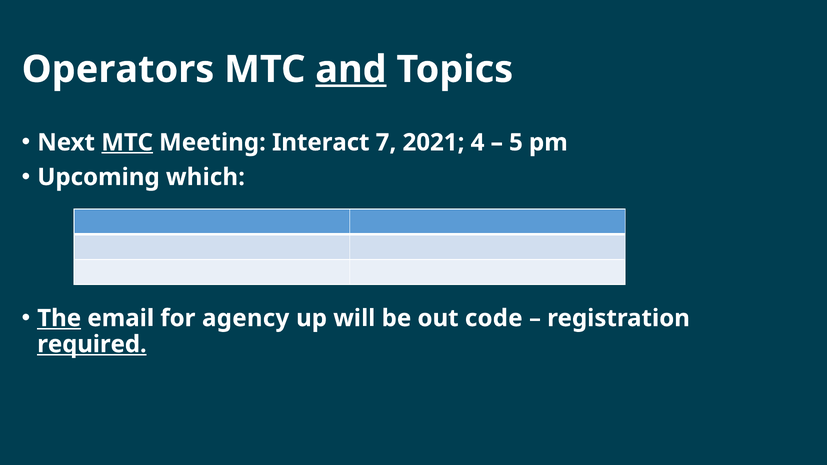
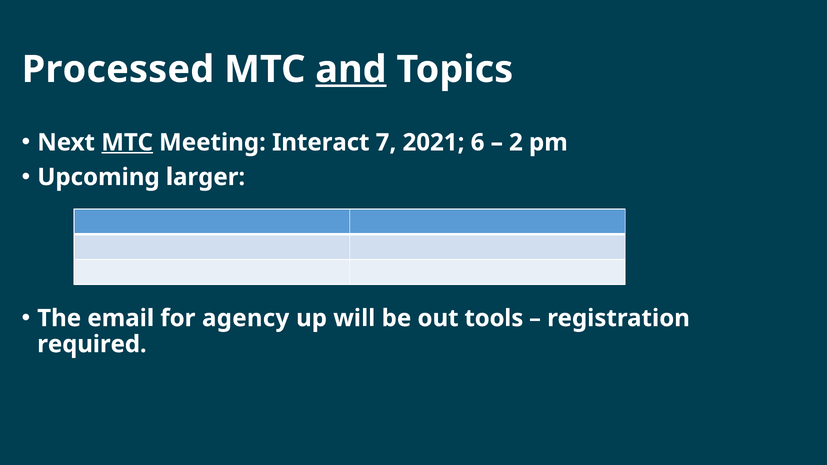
Operators: Operators -> Processed
4: 4 -> 6
5: 5 -> 2
which: which -> larger
The underline: present -> none
code: code -> tools
required underline: present -> none
